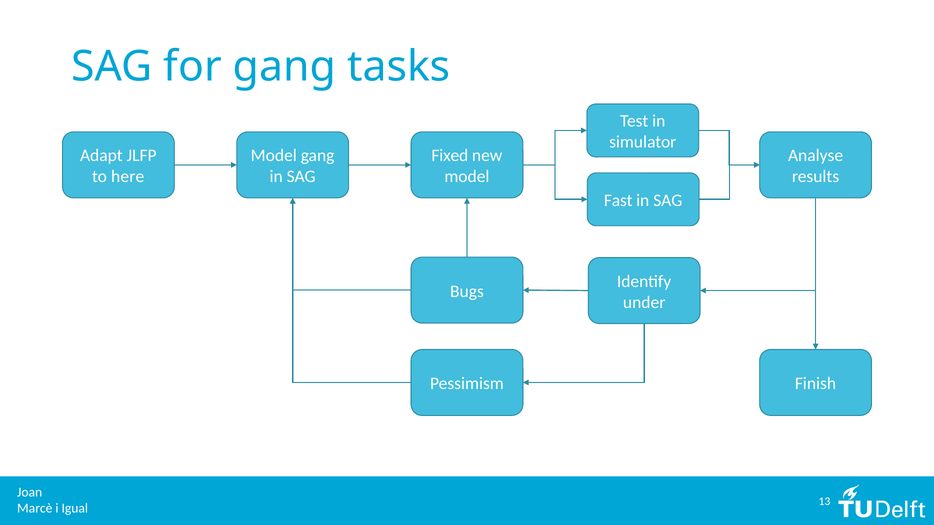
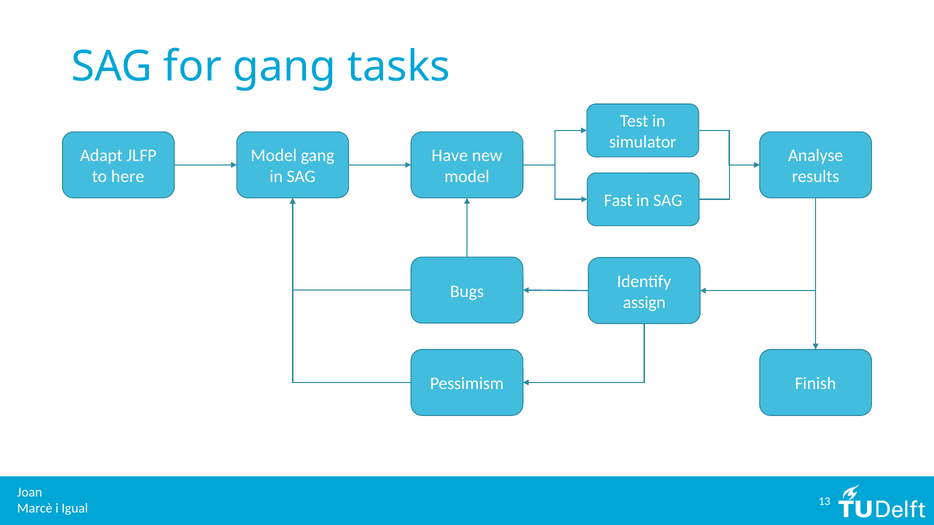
Fixed: Fixed -> Have
under: under -> assign
